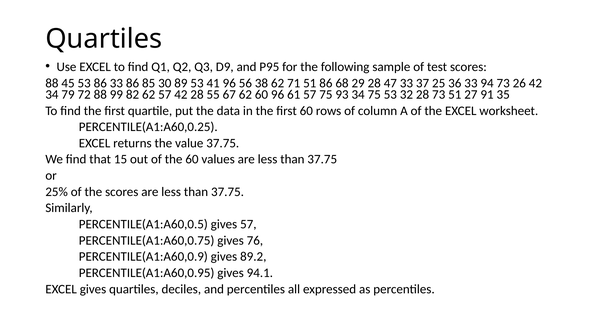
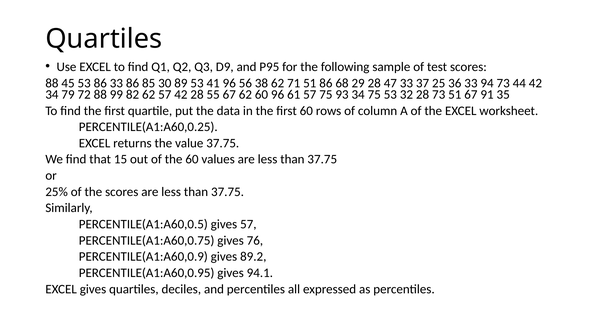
26: 26 -> 44
51 27: 27 -> 67
